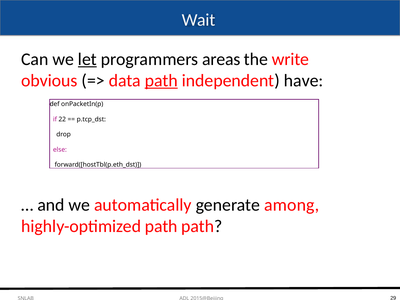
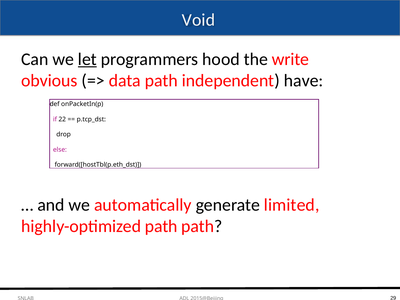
Wait: Wait -> Void
areas: areas -> hood
path at (161, 81) underline: present -> none
among: among -> limited
